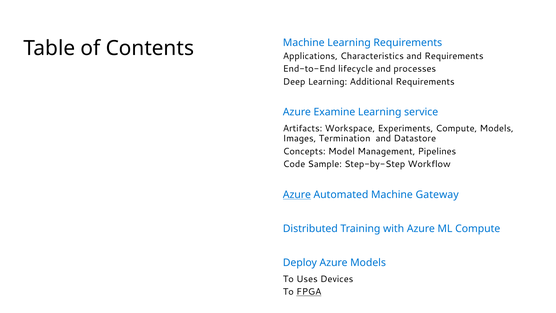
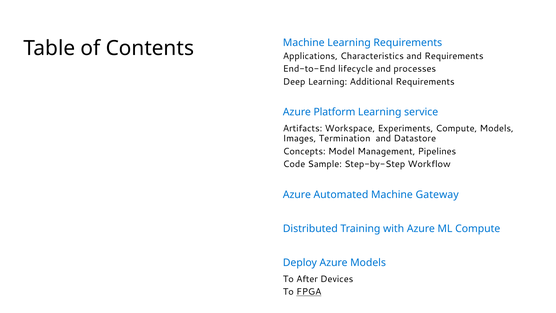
Examine: Examine -> Platform
Azure at (297, 195) underline: present -> none
Uses: Uses -> After
